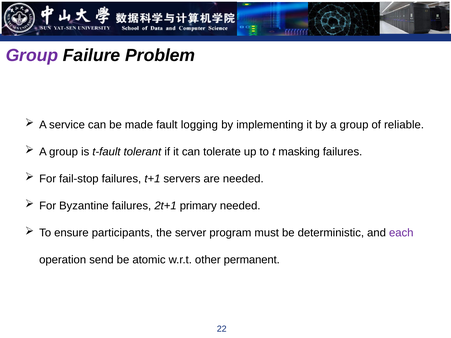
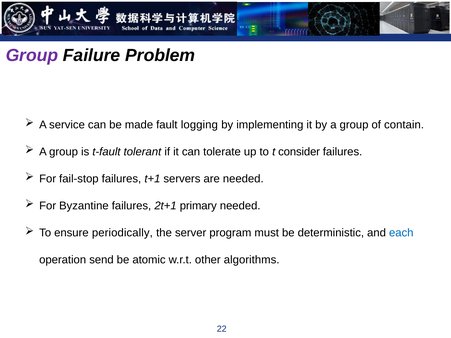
reliable: reliable -> contain
masking: masking -> consider
participants: participants -> periodically
each colour: purple -> blue
permanent: permanent -> algorithms
